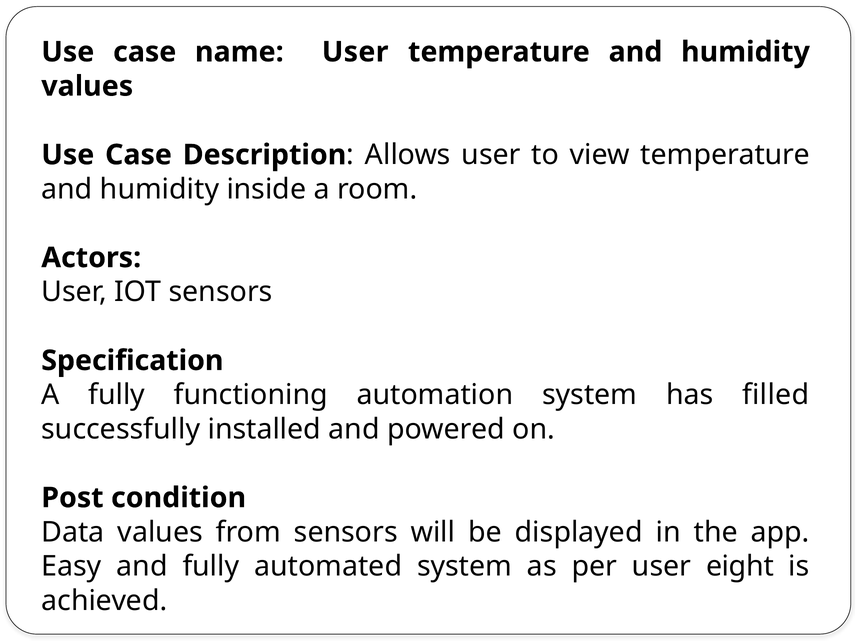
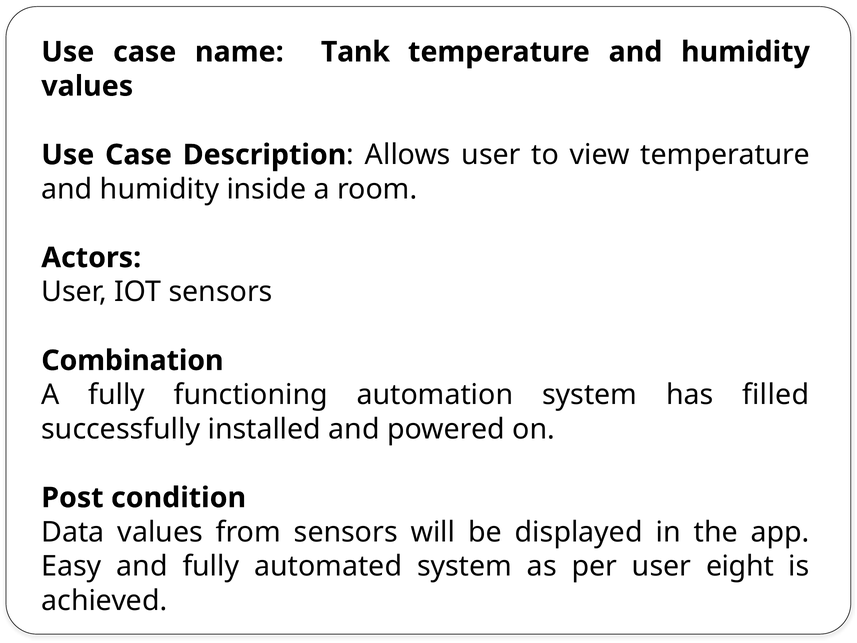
name User: User -> Tank
Specification: Specification -> Combination
